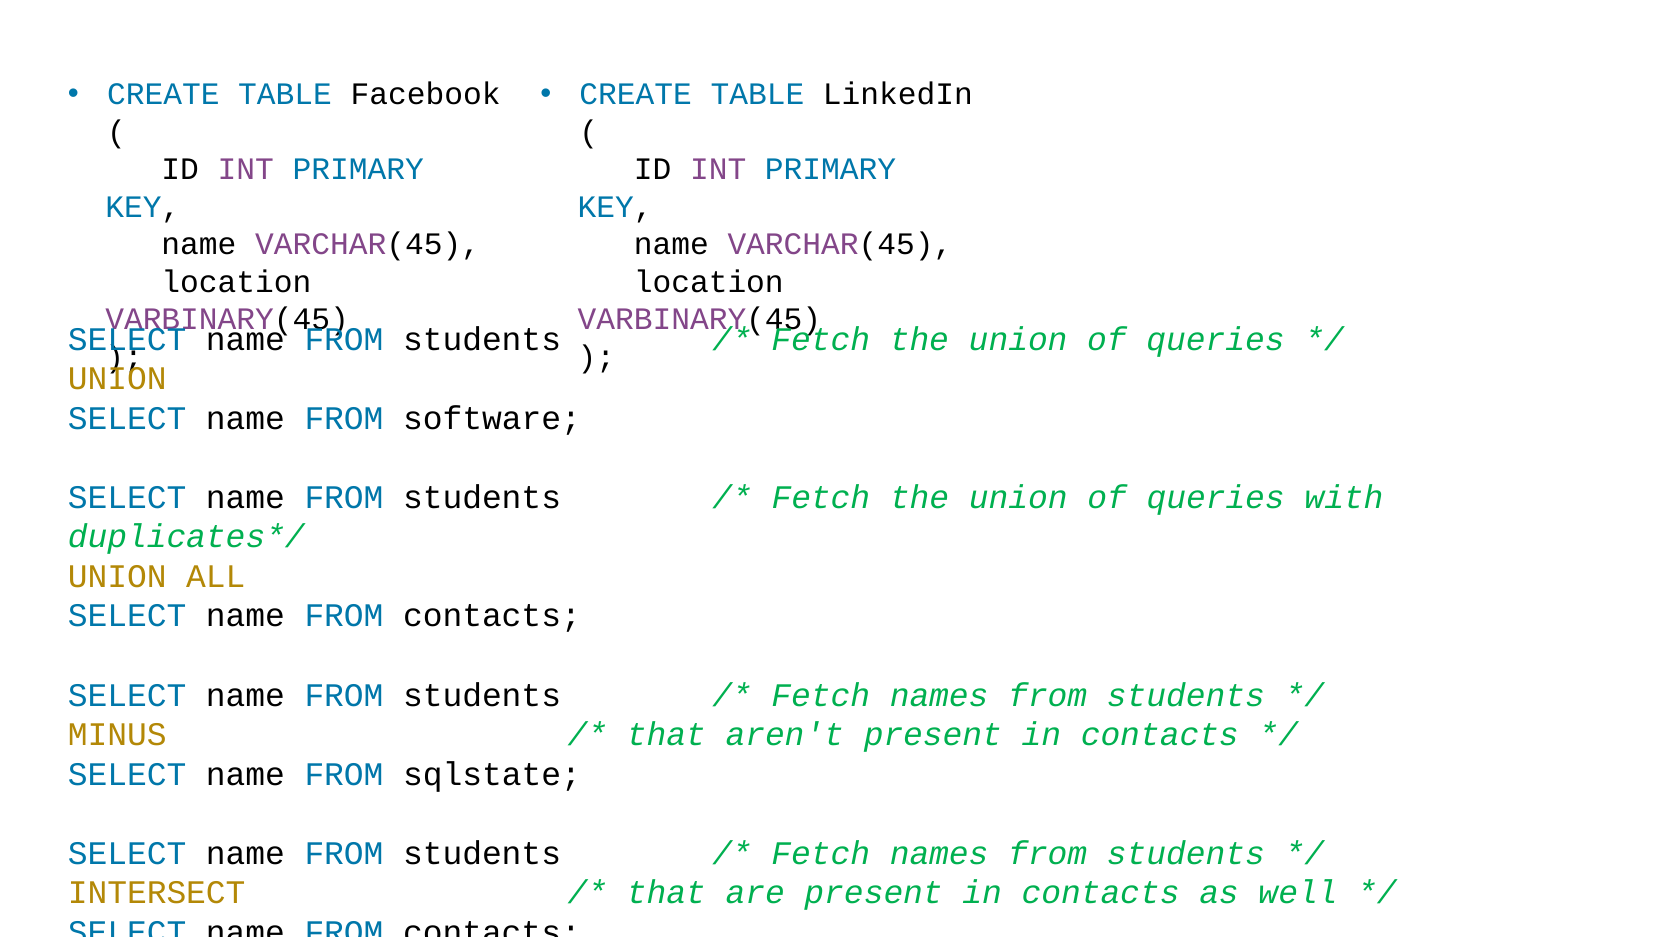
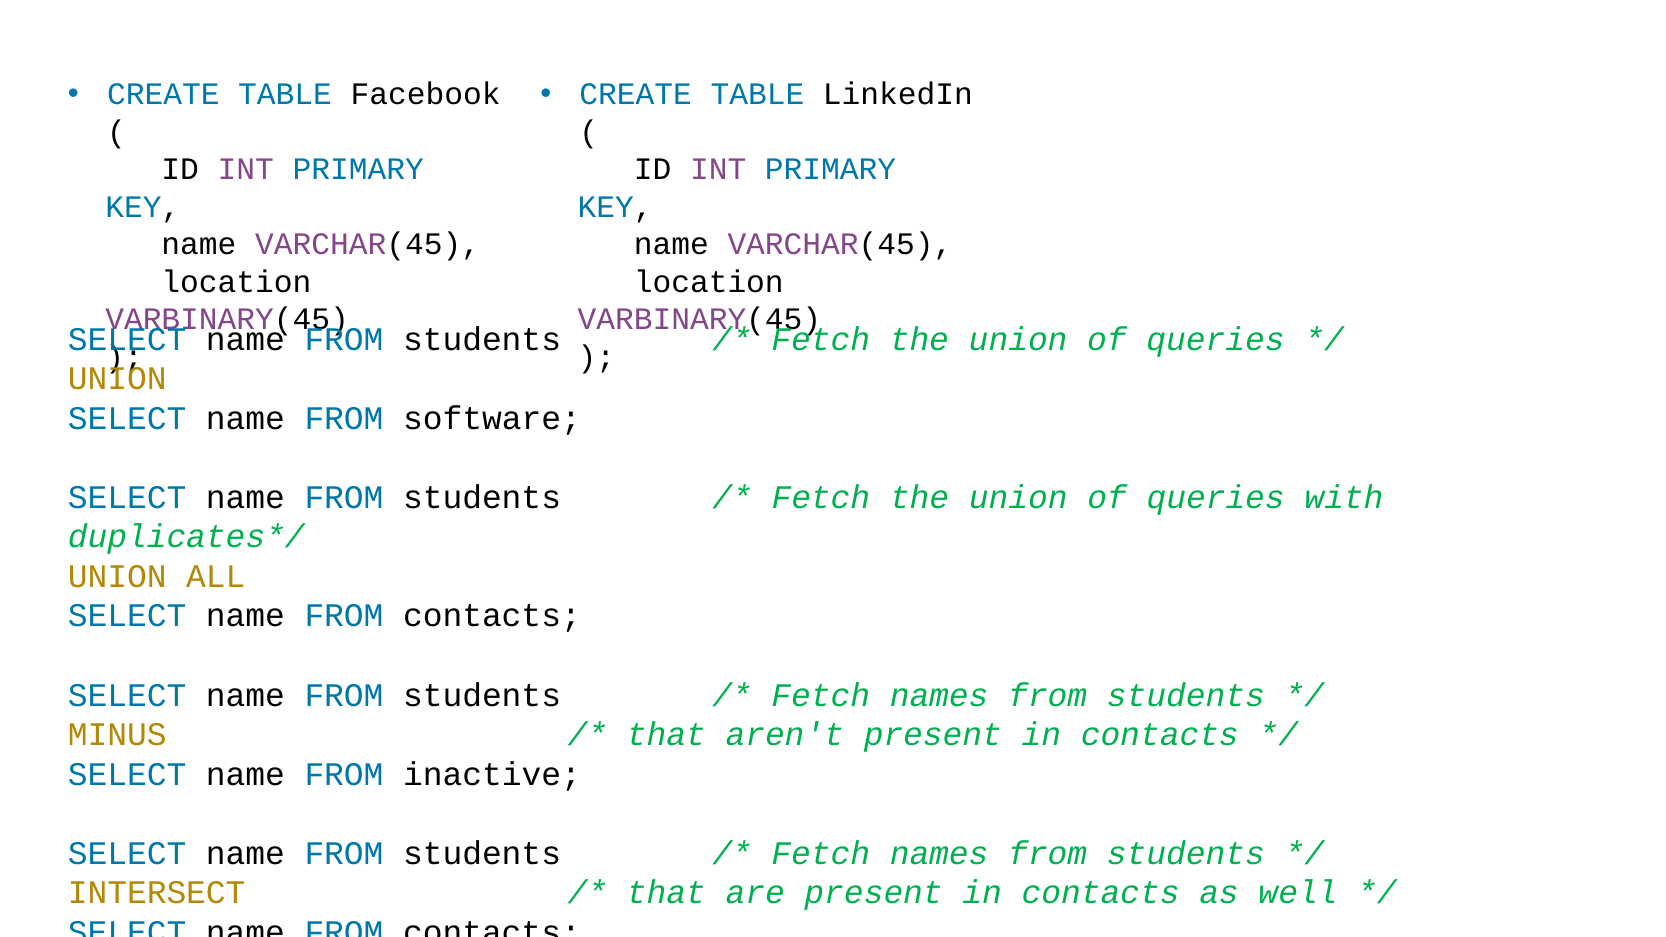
sqlstate: sqlstate -> inactive
